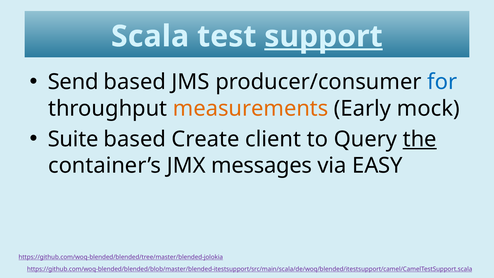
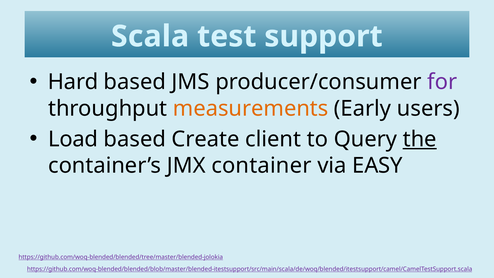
support underline: present -> none
Send: Send -> Hard
for colour: blue -> purple
mock: mock -> users
Suite: Suite -> Load
messages: messages -> container
